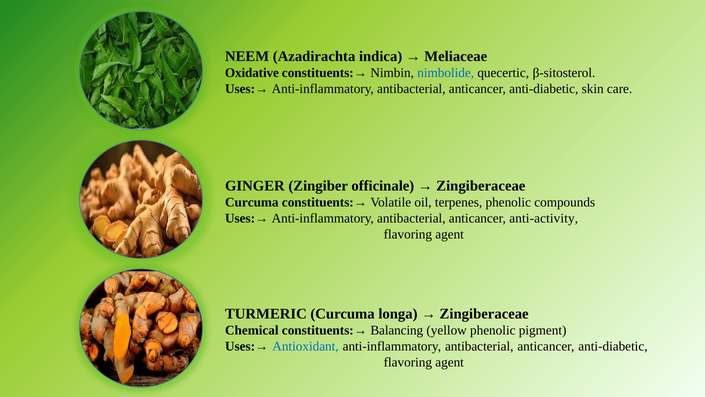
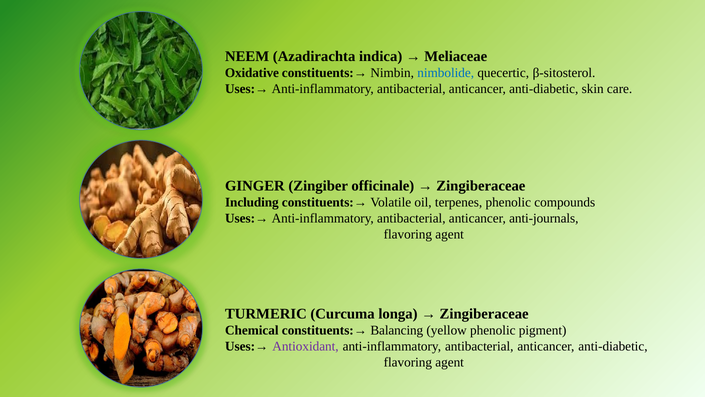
Curcuma at (252, 202): Curcuma -> Including
anti-activity: anti-activity -> anti-journals
Antioxidant colour: blue -> purple
